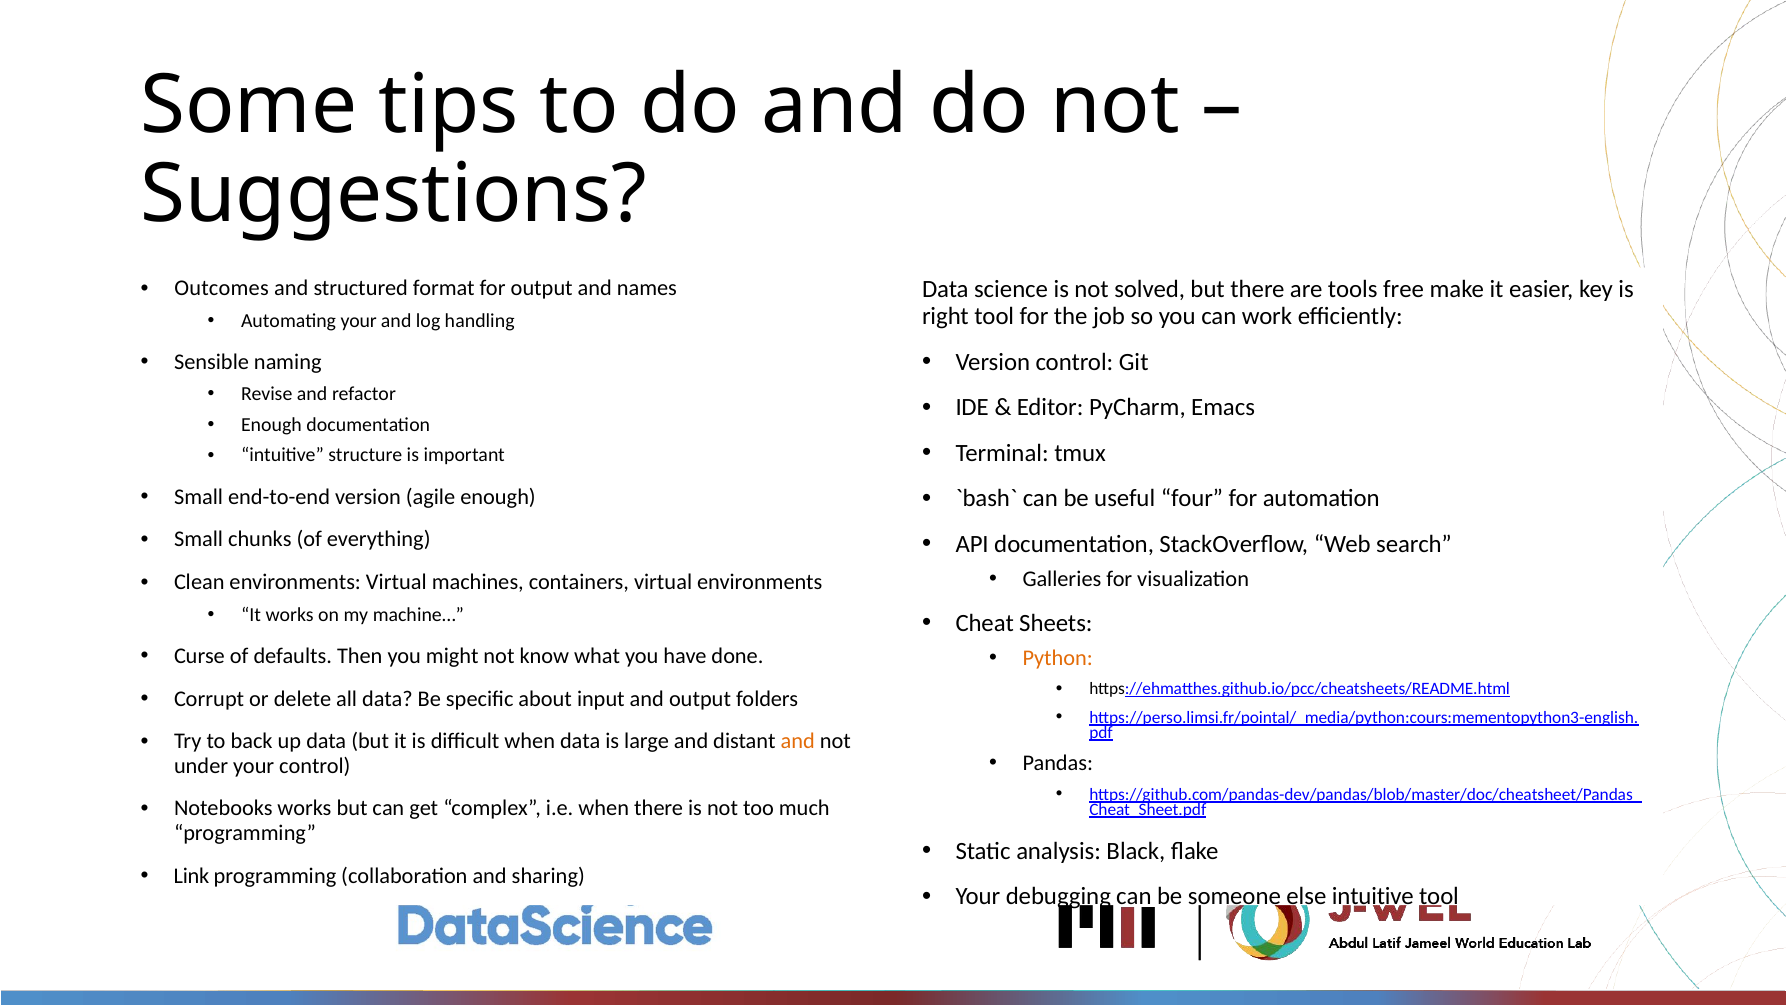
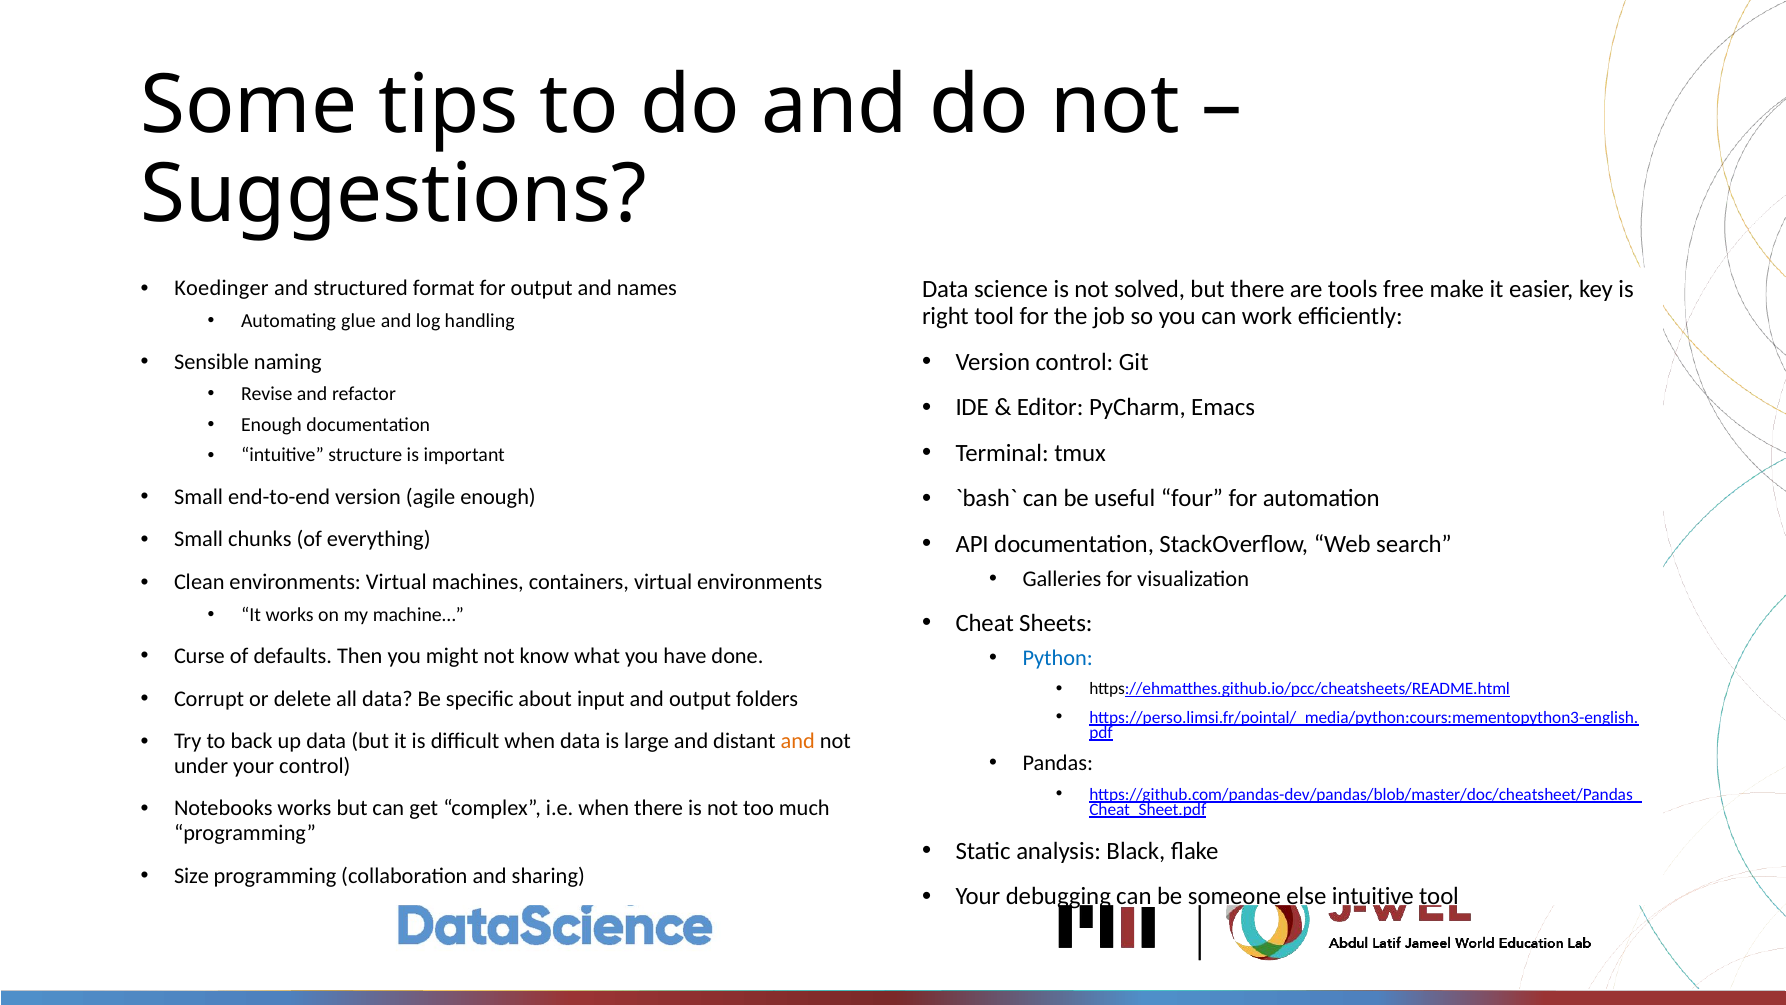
Outcomes: Outcomes -> Koedinger
Automating your: your -> glue
Python colour: orange -> blue
Link: Link -> Size
